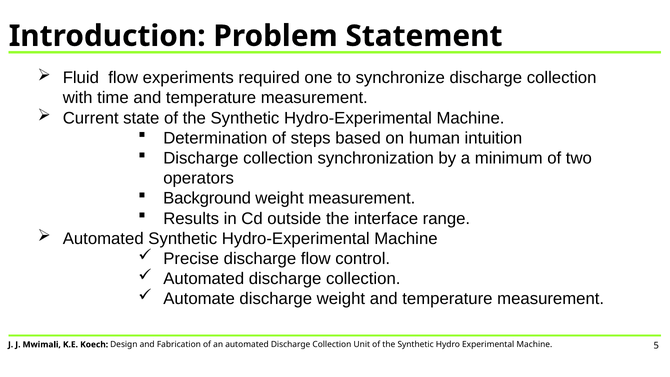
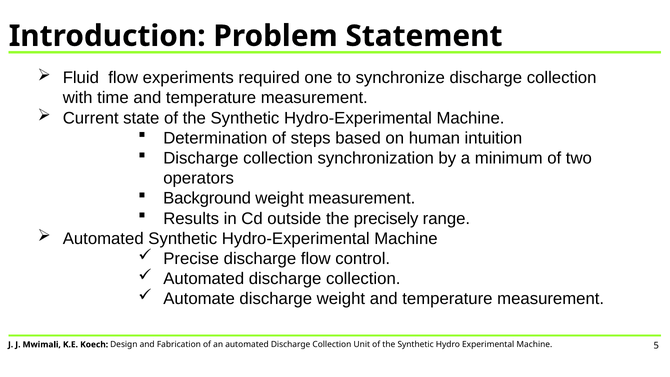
interface: interface -> precisely
